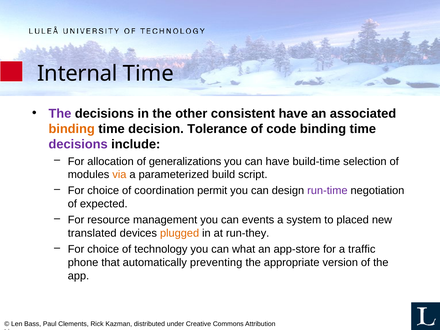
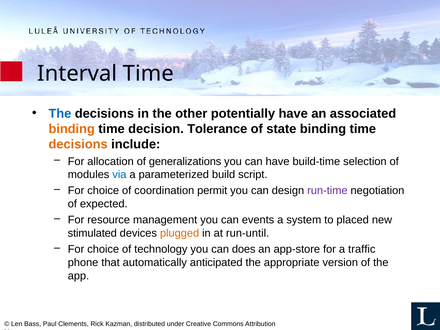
Internal: Internal -> Interval
The at (60, 113) colour: purple -> blue
consistent: consistent -> potentially
code: code -> state
decisions at (78, 144) colour: purple -> orange
via colour: orange -> blue
translated: translated -> stimulated
run-they: run-they -> run-until
what: what -> does
preventing: preventing -> anticipated
